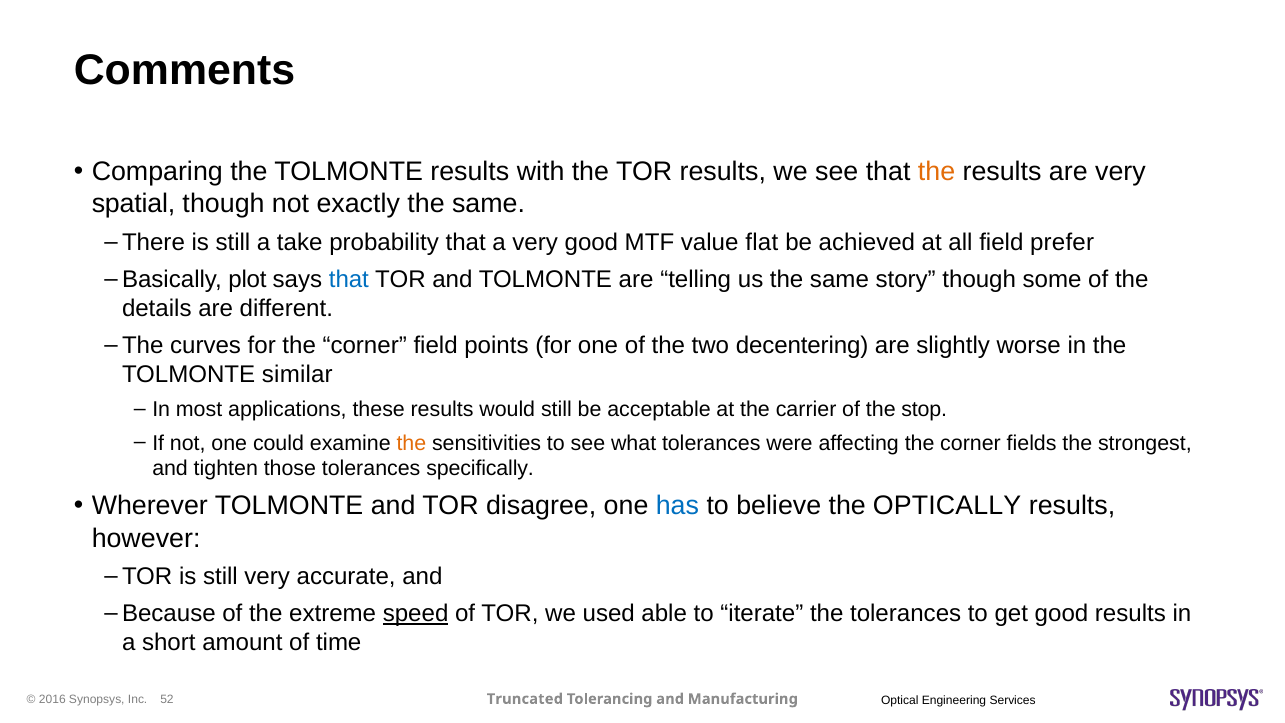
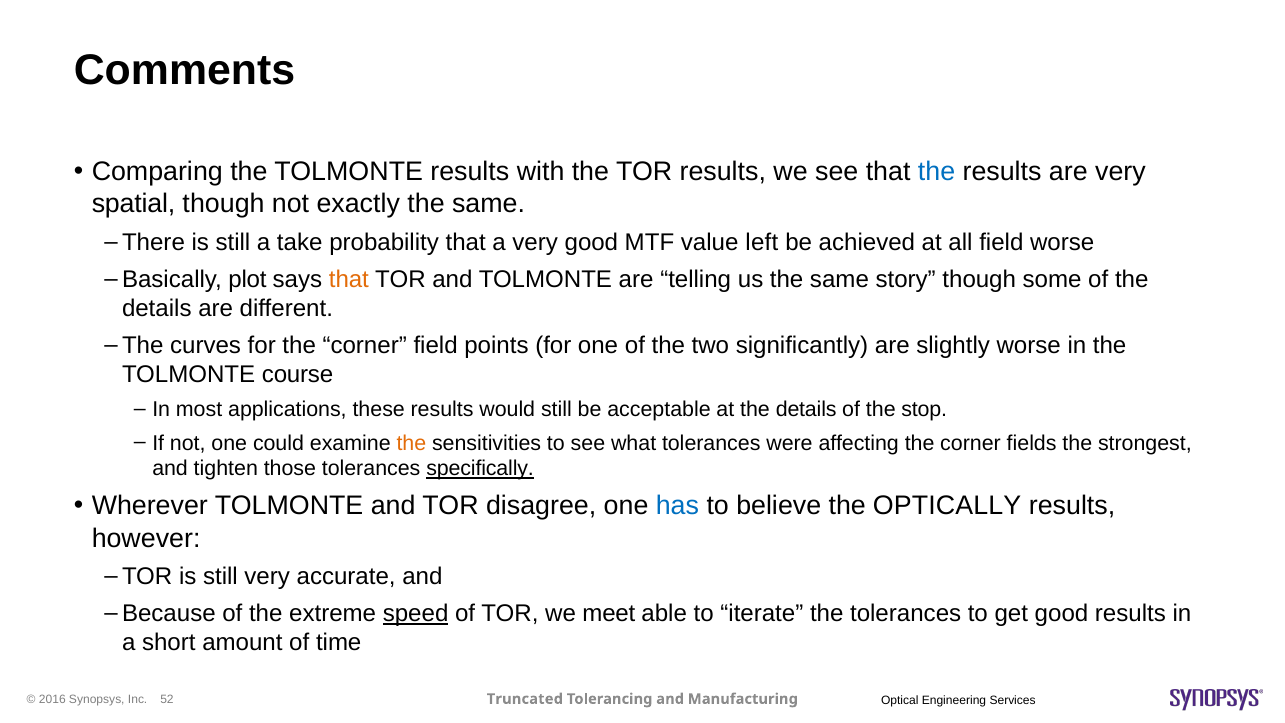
the at (937, 172) colour: orange -> blue
flat: flat -> left
field prefer: prefer -> worse
that at (349, 279) colour: blue -> orange
decentering: decentering -> significantly
similar: similar -> course
at the carrier: carrier -> details
specifically underline: none -> present
used: used -> meet
